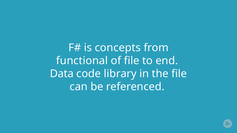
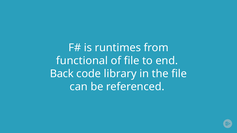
concepts: concepts -> runtimes
Data: Data -> Back
